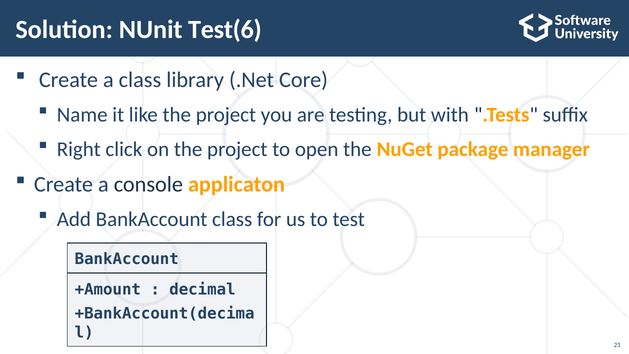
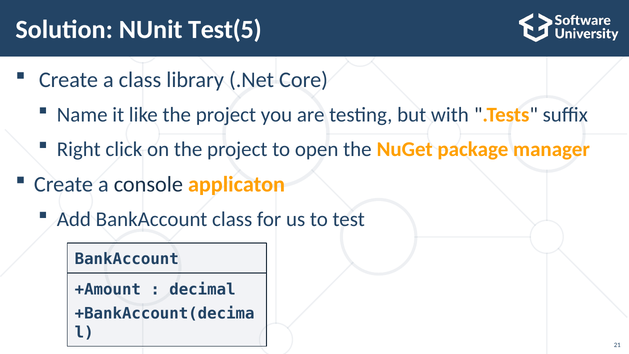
Test(6: Test(6 -> Test(5
